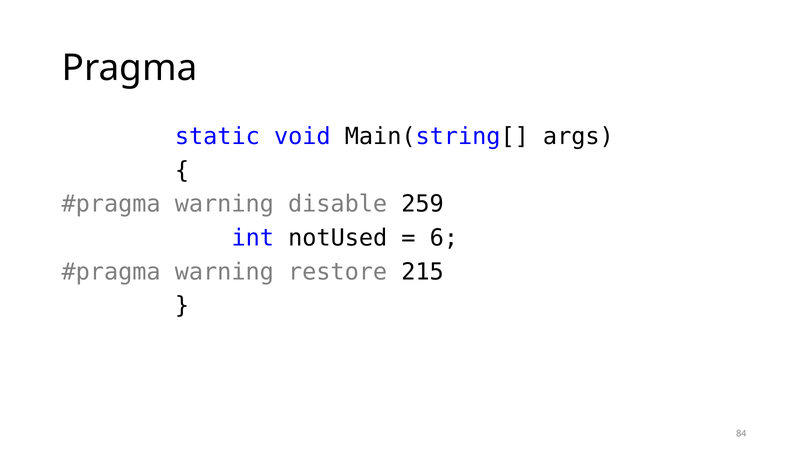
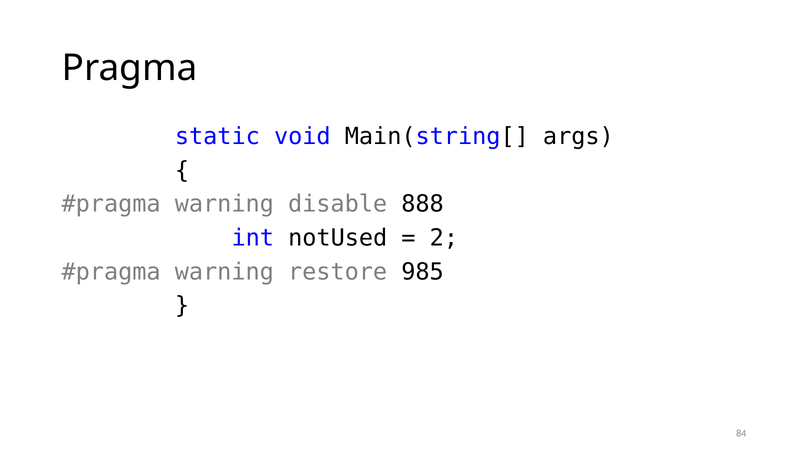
259: 259 -> 888
6: 6 -> 2
215: 215 -> 985
